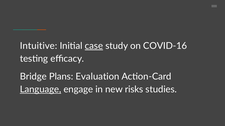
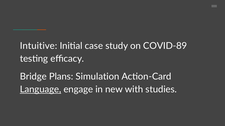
case underline: present -> none
COVID-16: COVID-16 -> COVID-89
Evaluation: Evaluation -> Simulation
risks: risks -> with
